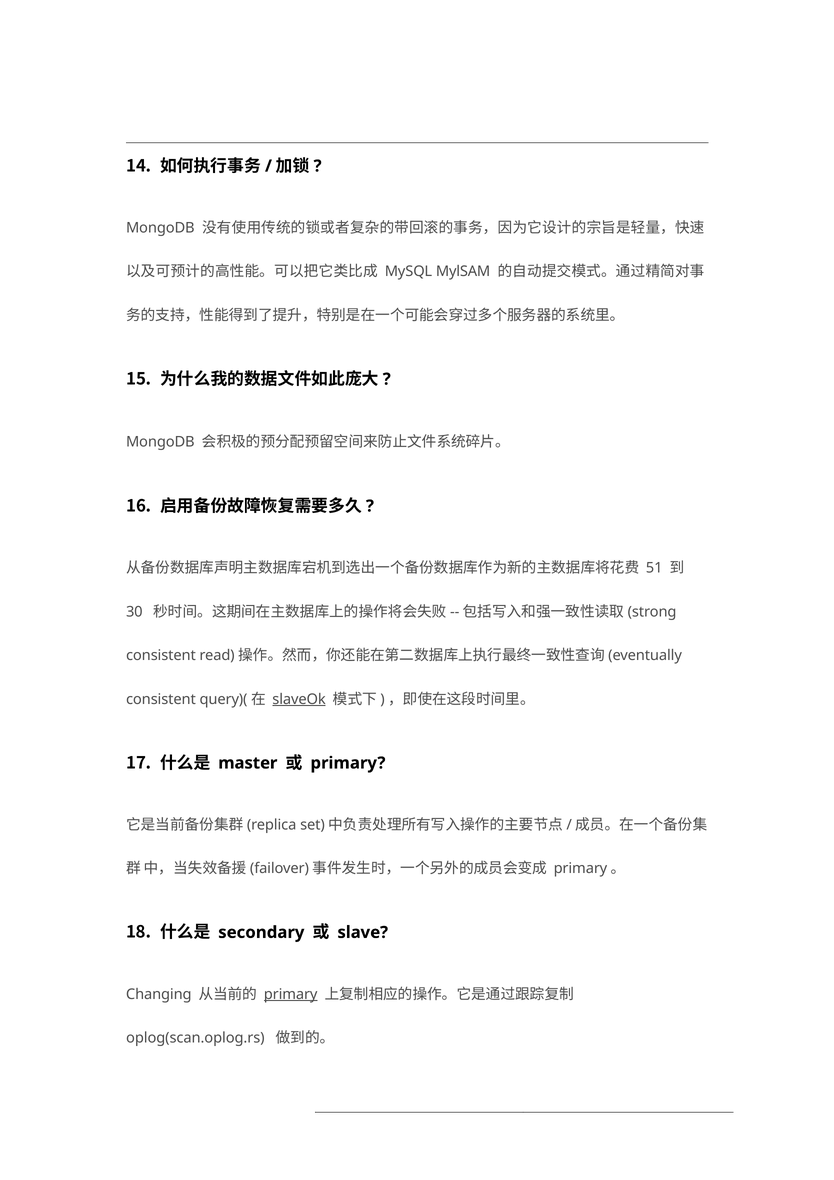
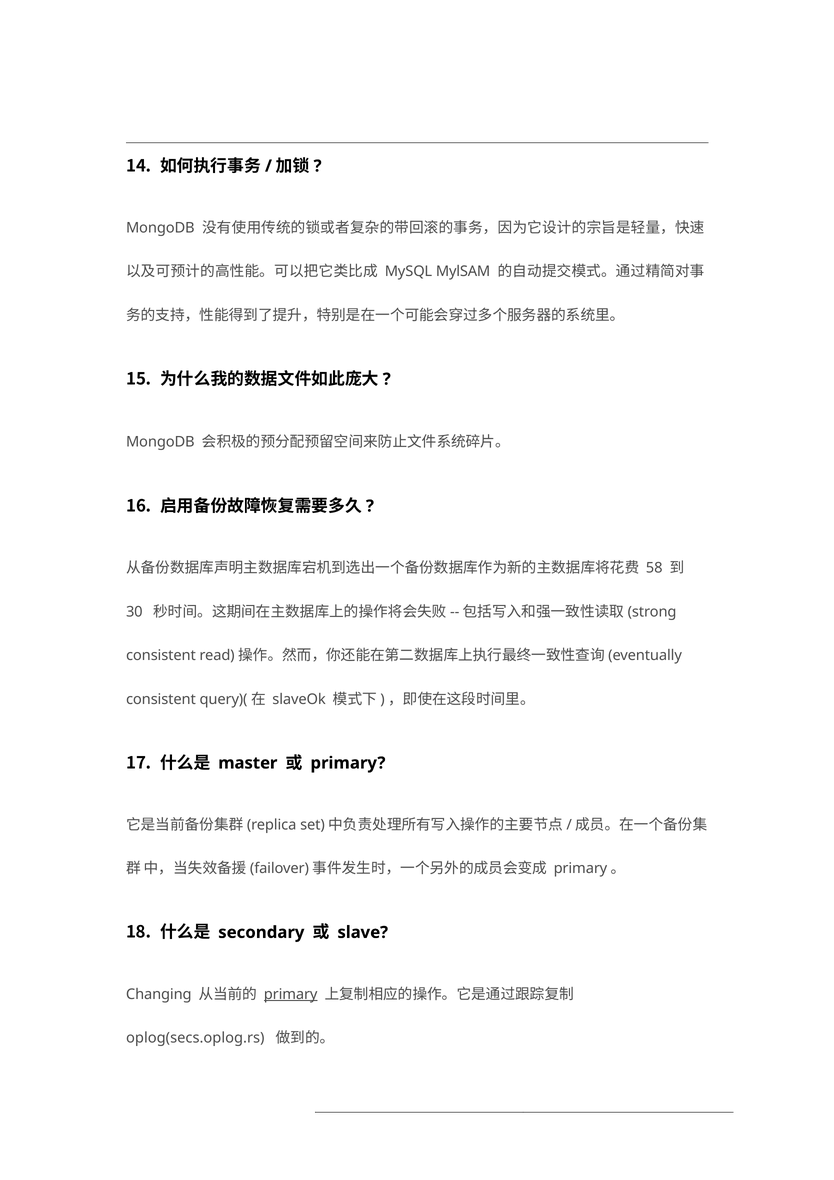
51: 51 -> 58
slaveOk underline: present -> none
oplog(scan.oplog.rs: oplog(scan.oplog.rs -> oplog(secs.oplog.rs
